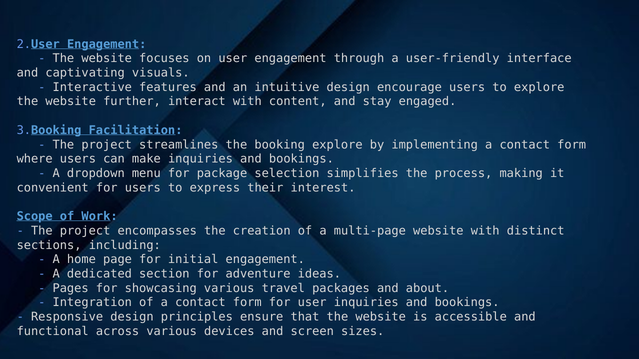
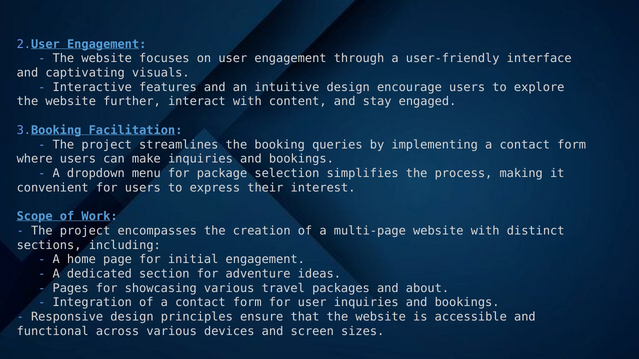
booking explore: explore -> queries
